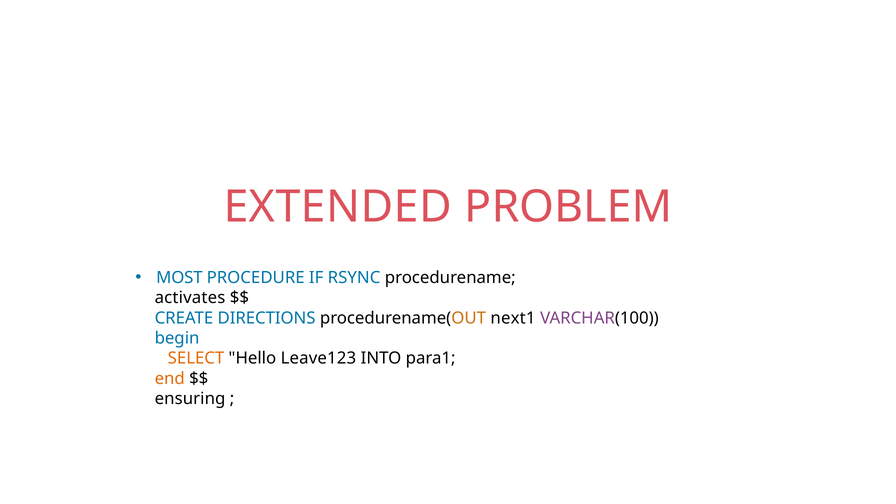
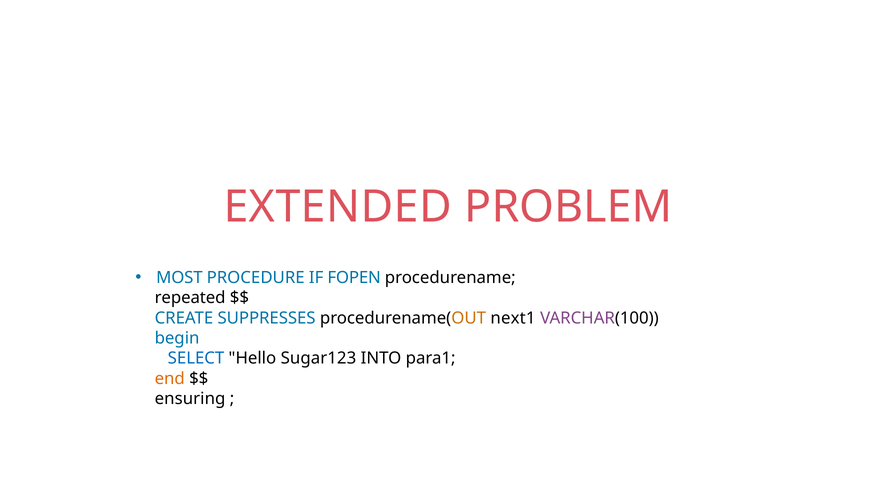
RSYNC: RSYNC -> FOPEN
activates: activates -> repeated
DIRECTIONS: DIRECTIONS -> SUPPRESSES
SELECT colour: orange -> blue
Leave123: Leave123 -> Sugar123
